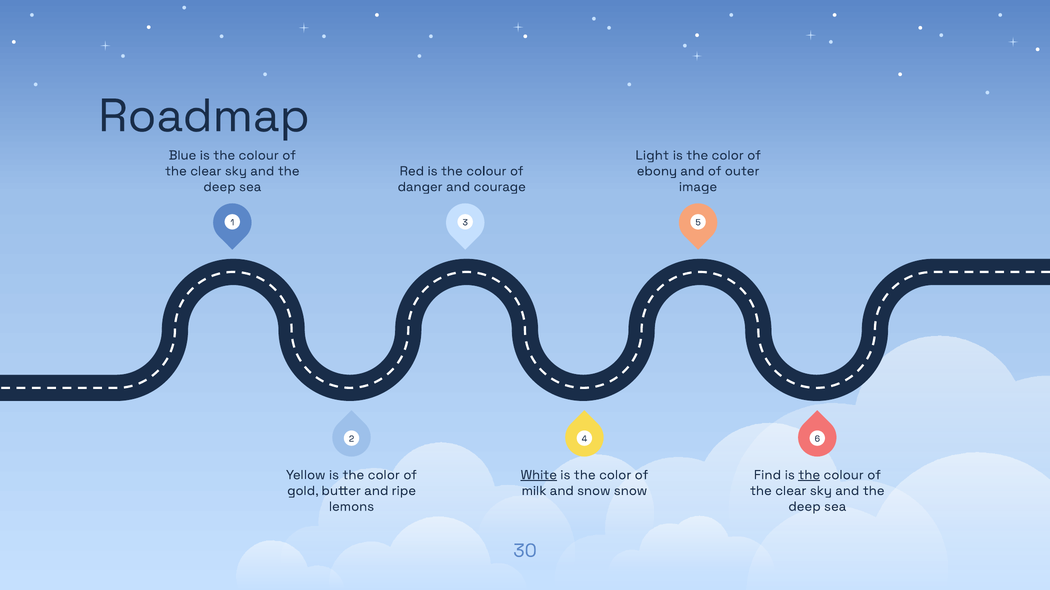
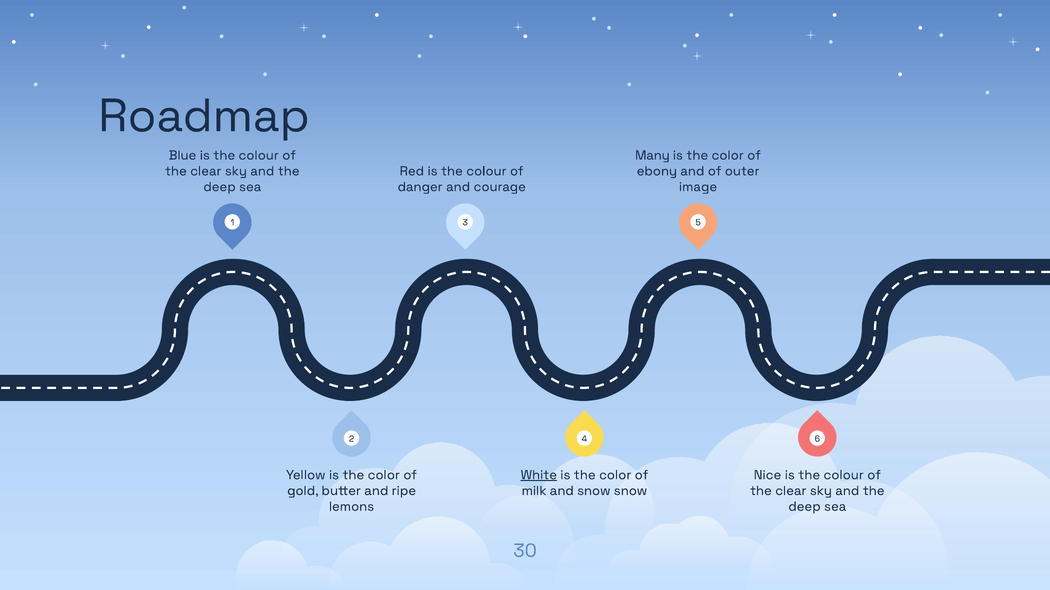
Light: Light -> Many
Find: Find -> Nice
the at (809, 475) underline: present -> none
